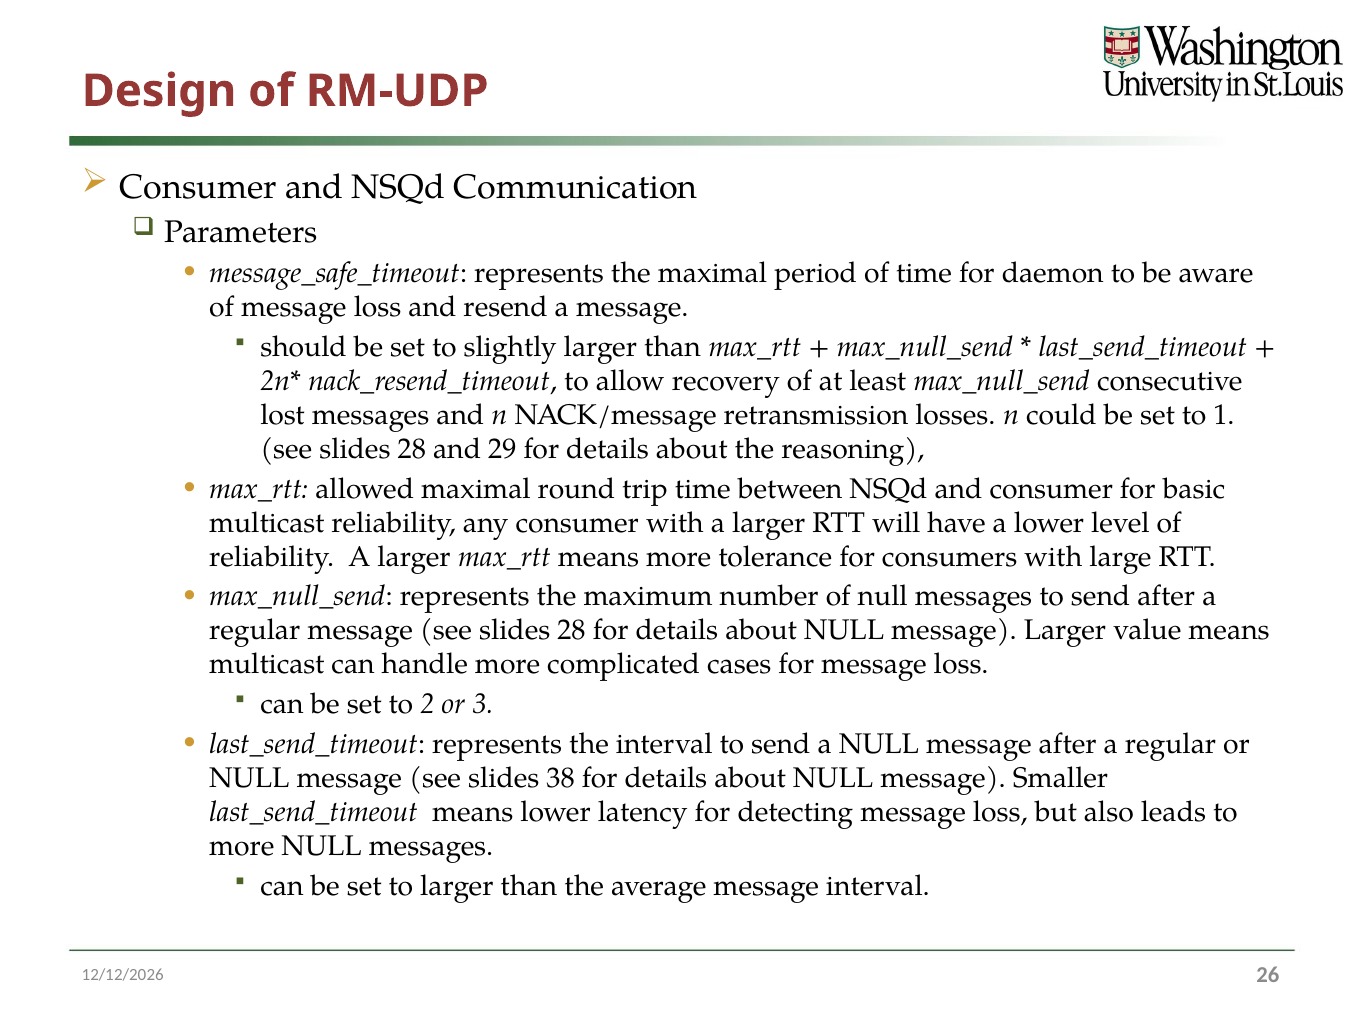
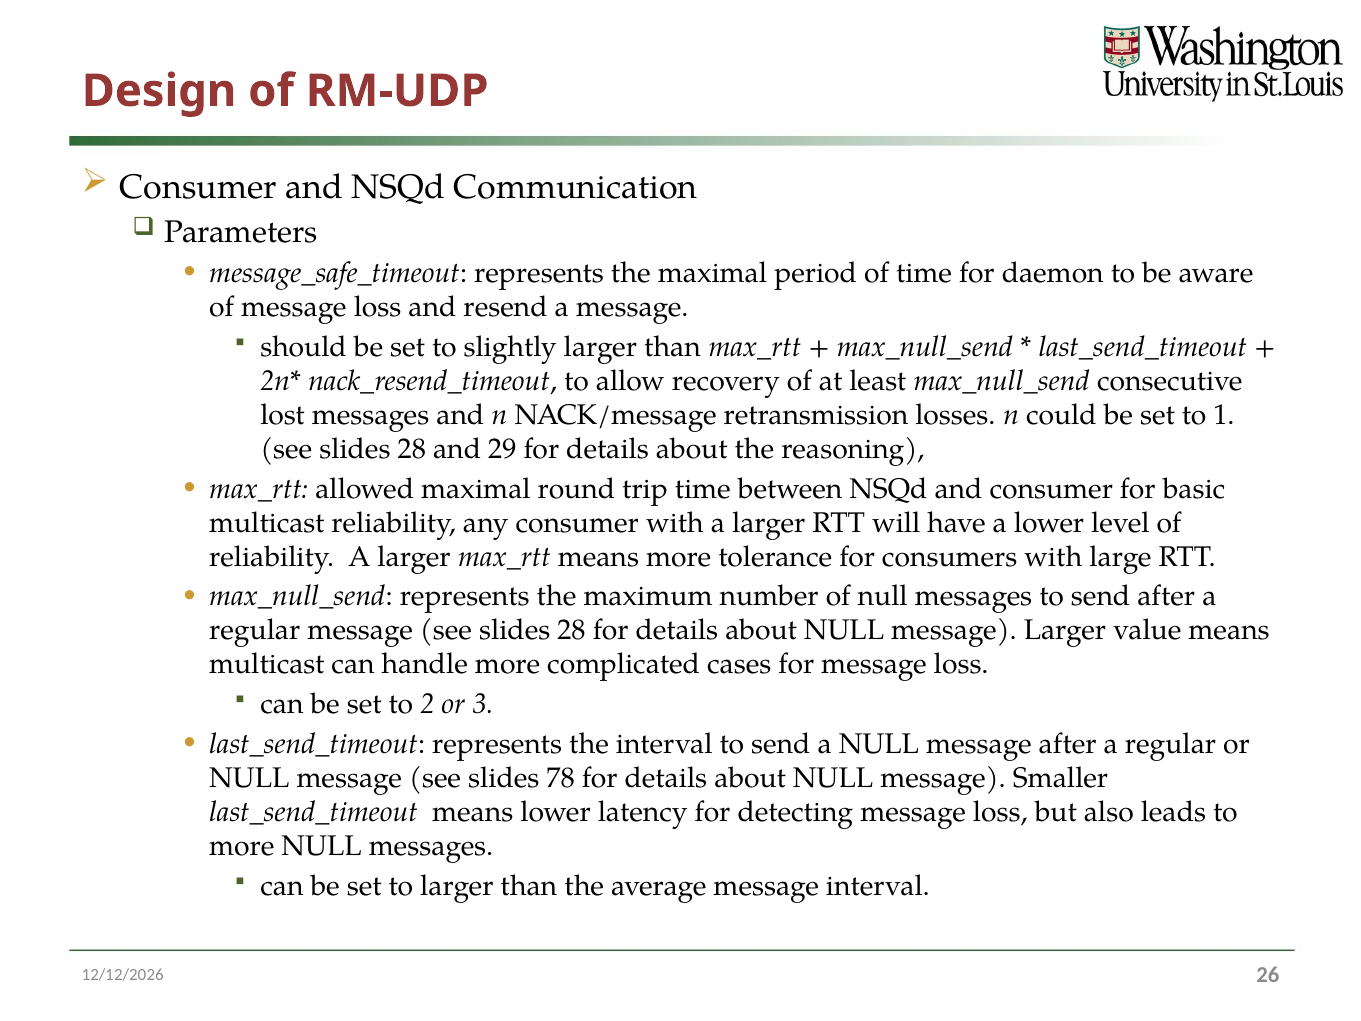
38: 38 -> 78
